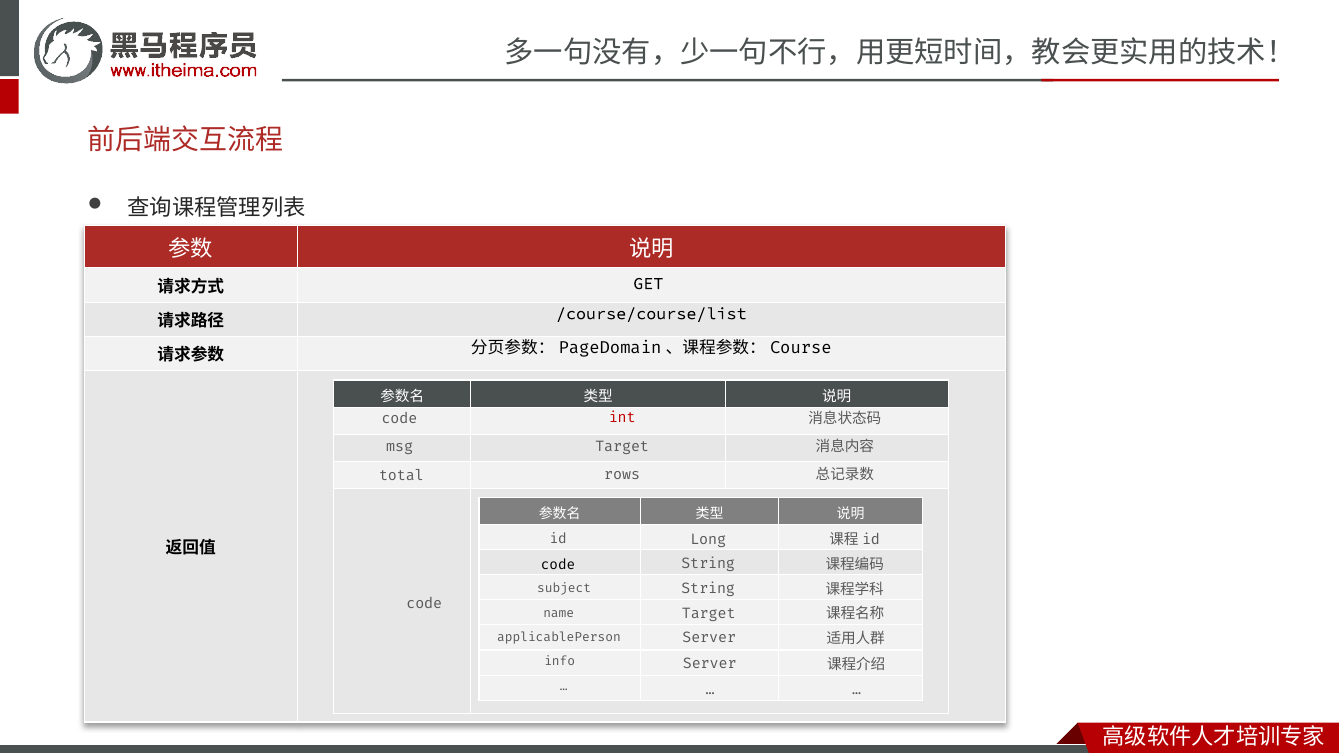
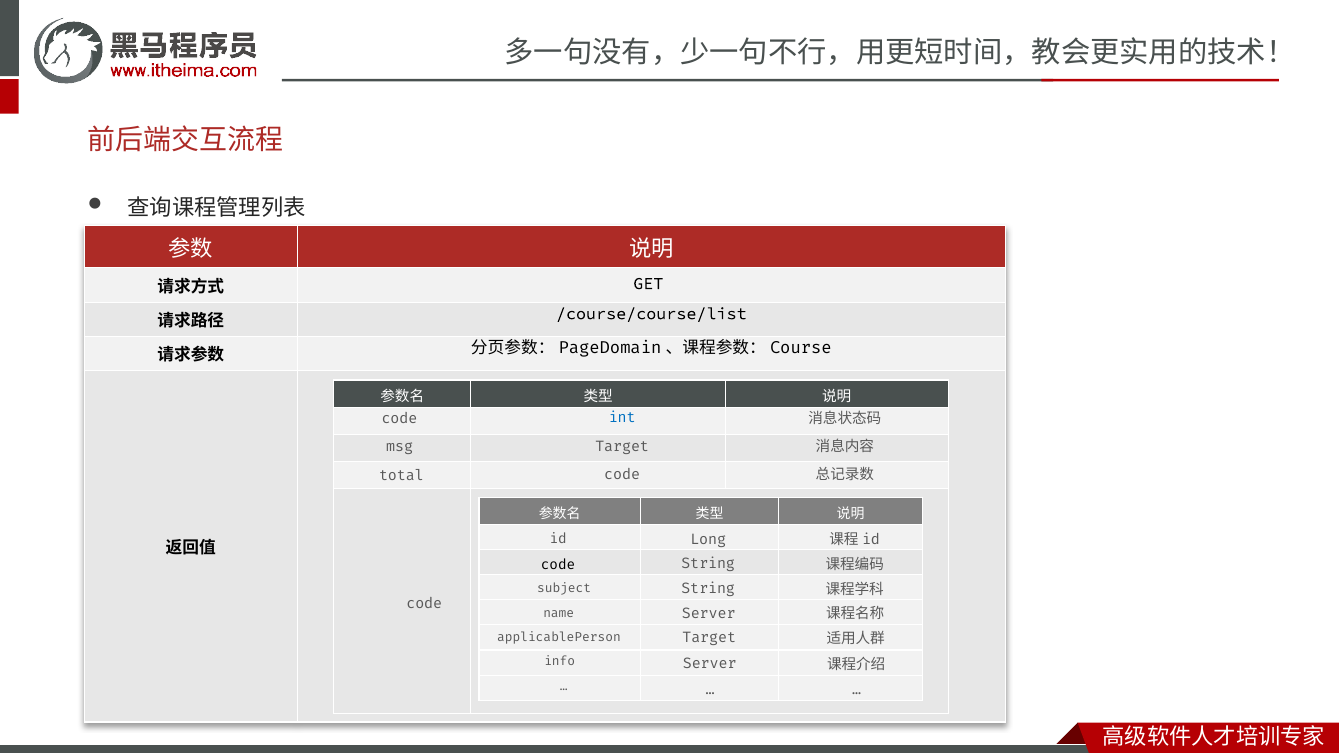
int colour: red -> blue
total rows: rows -> code
name Target: Target -> Server
applicablePerson Server: Server -> Target
